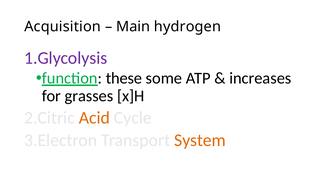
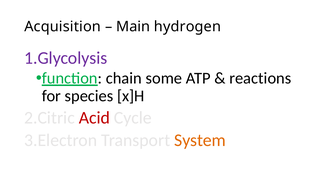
these: these -> chain
increases: increases -> reactions
grasses: grasses -> species
Acid colour: orange -> red
